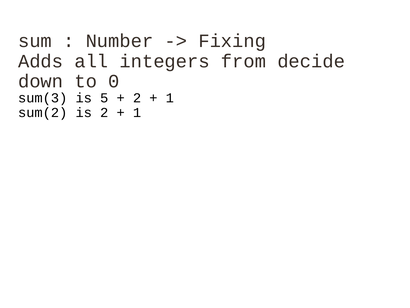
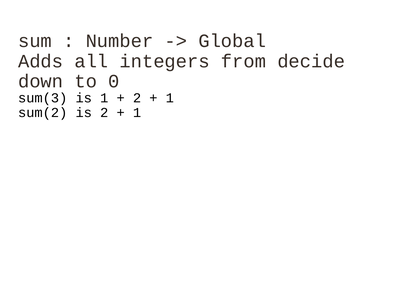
Fixing: Fixing -> Global
is 5: 5 -> 1
